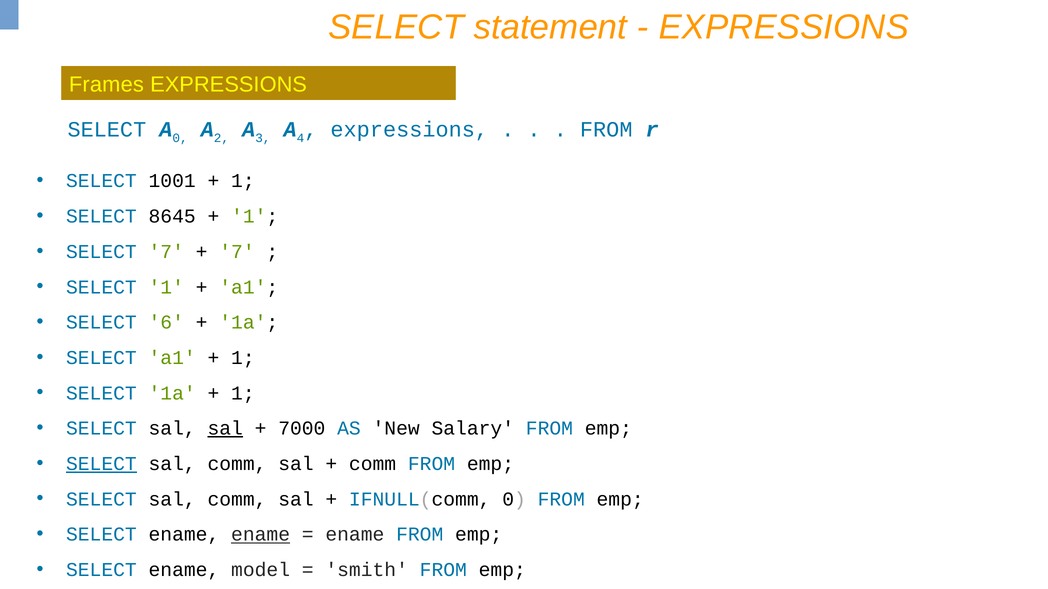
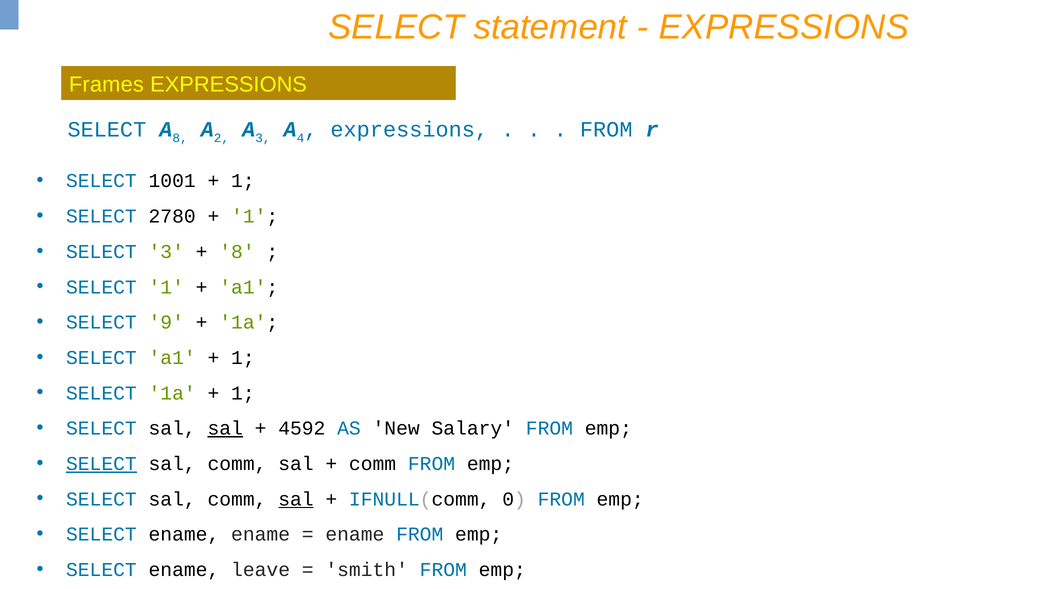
0 at (180, 138): 0 -> 8
8645: 8645 -> 2780
SELECT 7: 7 -> 3
7 at (237, 252): 7 -> 8
6: 6 -> 9
7000: 7000 -> 4592
sal at (296, 499) underline: none -> present
ename at (261, 535) underline: present -> none
model: model -> leave
